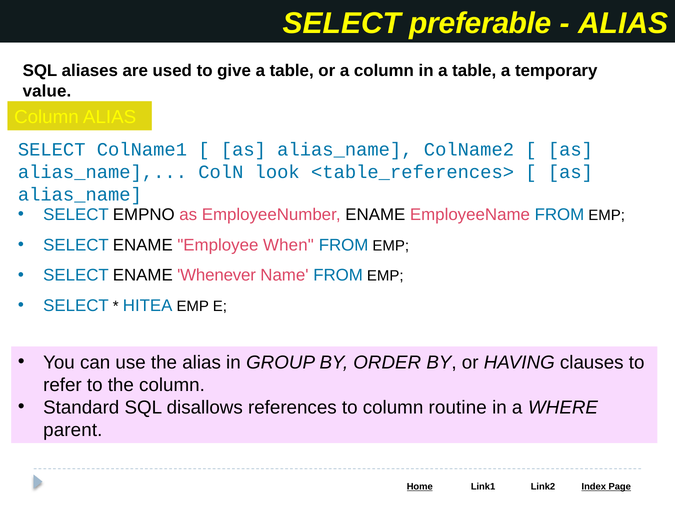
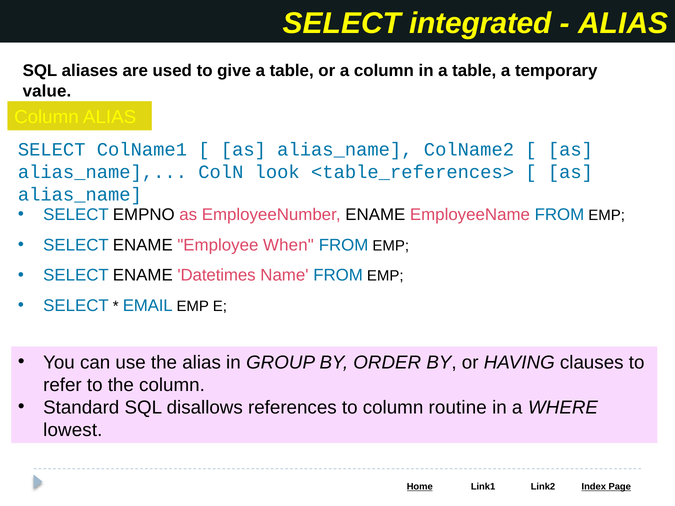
preferable: preferable -> integrated
Whenever: Whenever -> Datetimes
HITEA: HITEA -> EMAIL
parent: parent -> lowest
